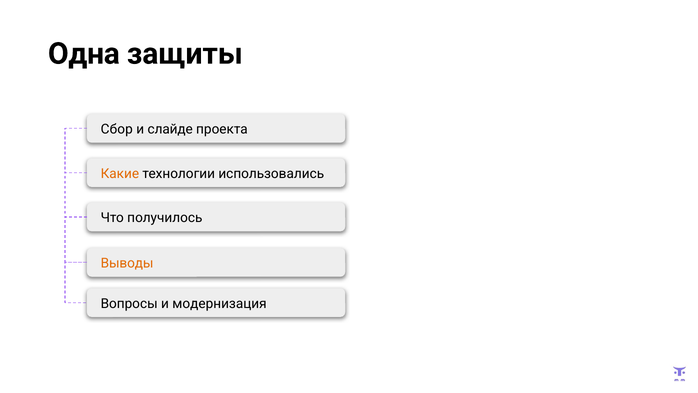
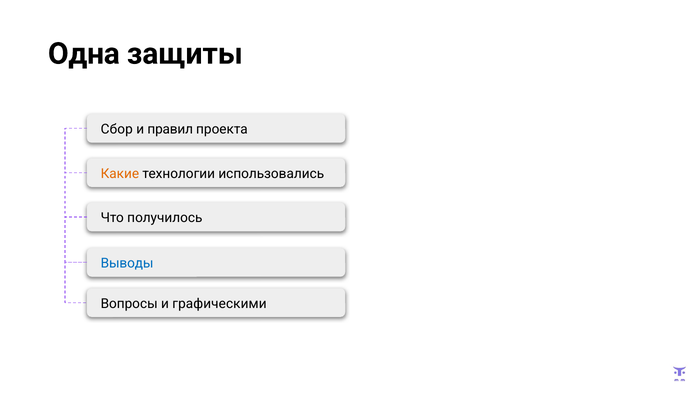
слайде: слайде -> правил
Выводы colour: orange -> blue
модернизация: модернизация -> графическими
